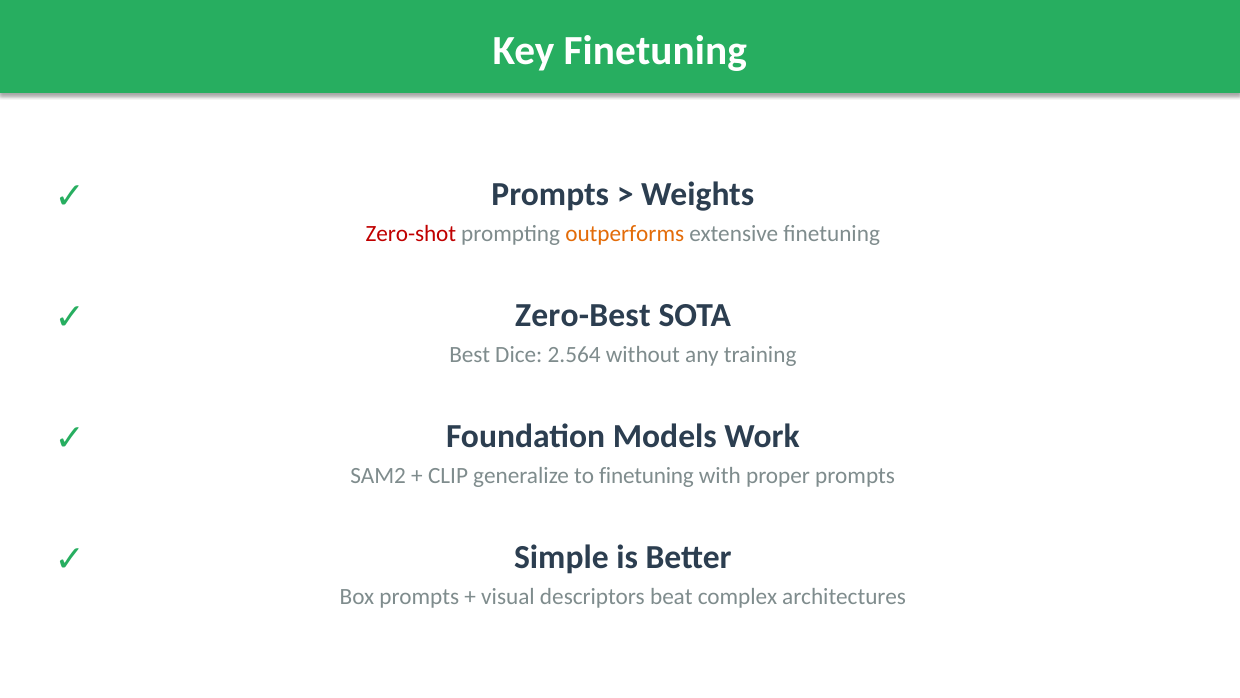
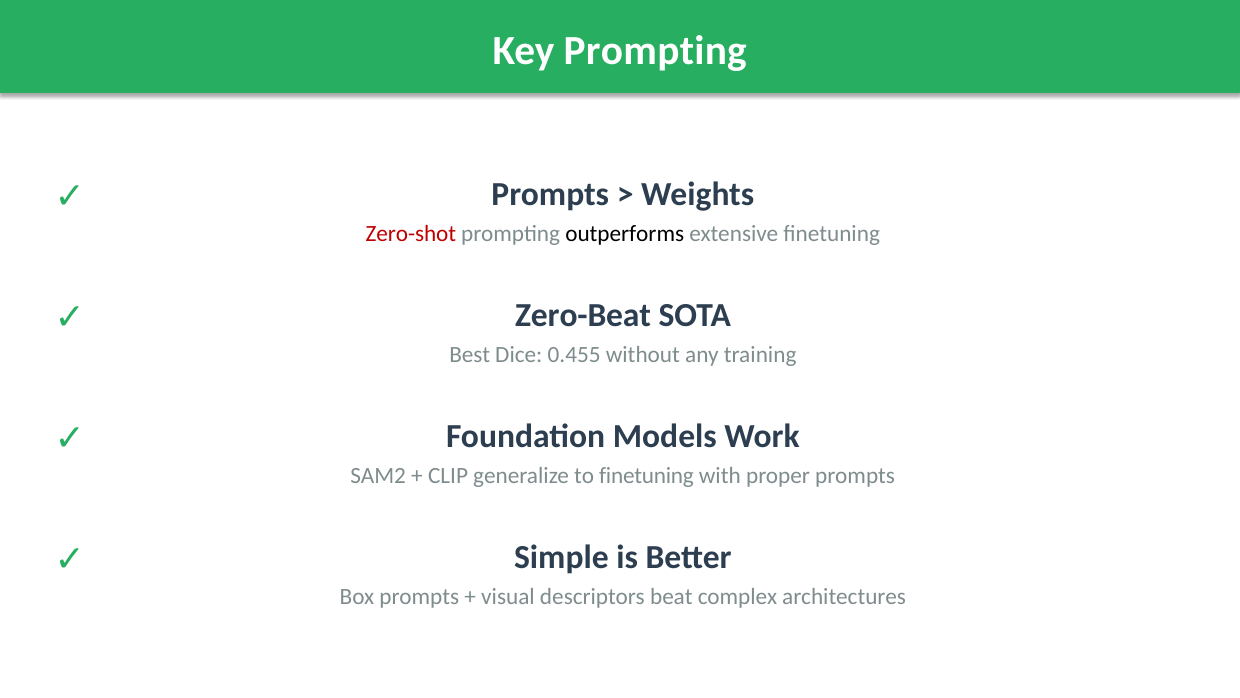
Key Finetuning: Finetuning -> Prompting
outperforms colour: orange -> black
Zero-Best: Zero-Best -> Zero-Beat
2.564: 2.564 -> 0.455
